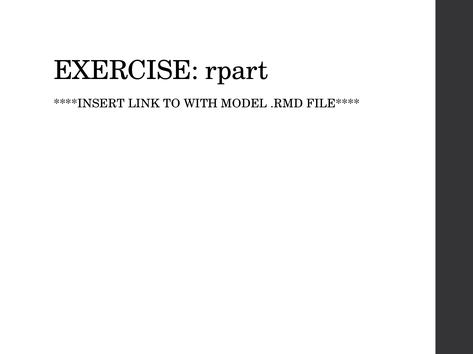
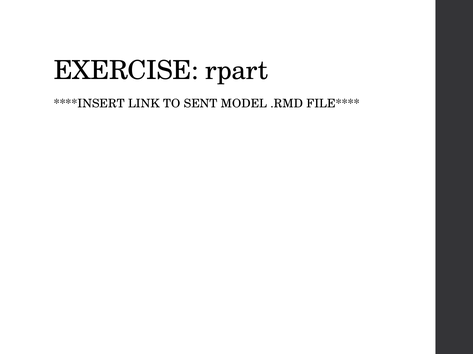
WITH: WITH -> SENT
